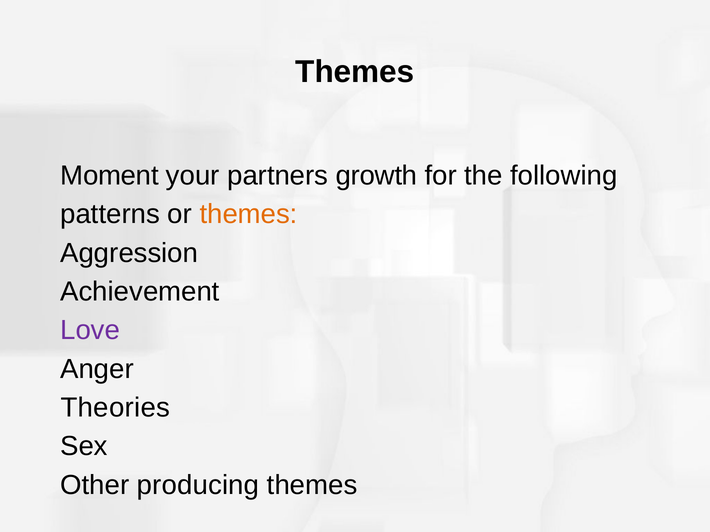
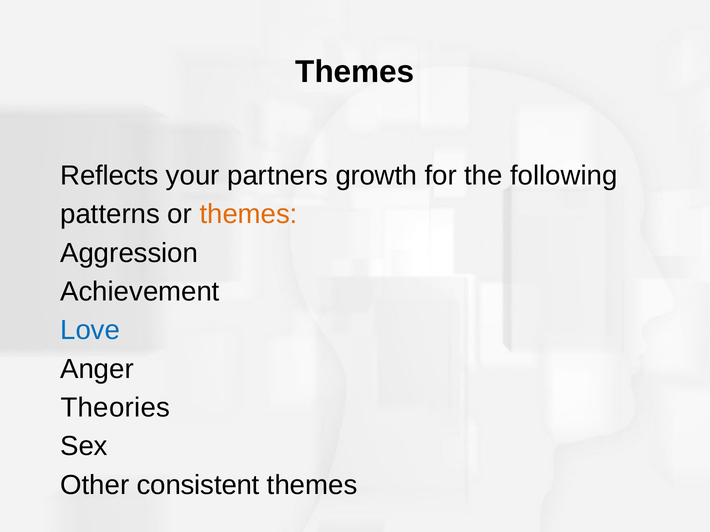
Moment: Moment -> Reflects
Love colour: purple -> blue
producing: producing -> consistent
